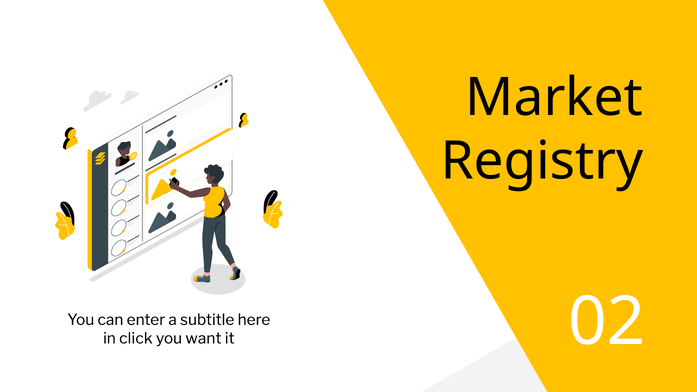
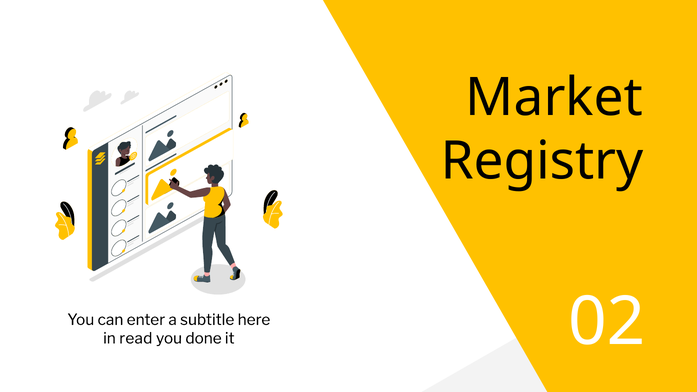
click: click -> read
want: want -> done
